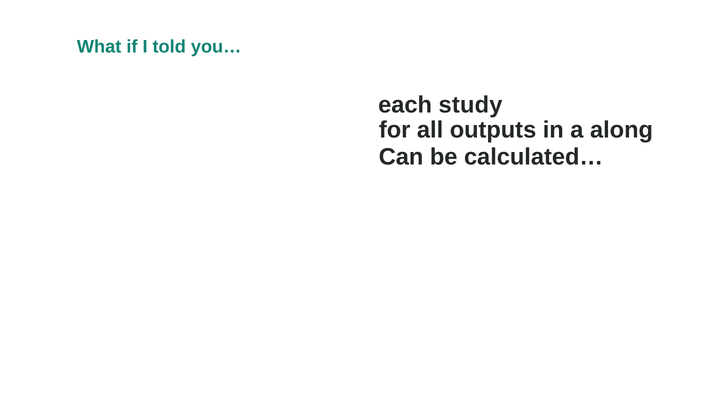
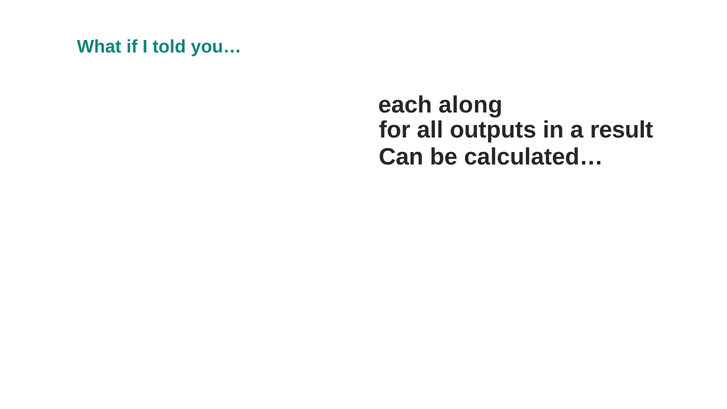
study: study -> along
along: along -> result
